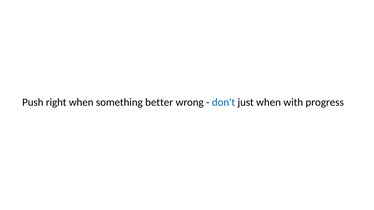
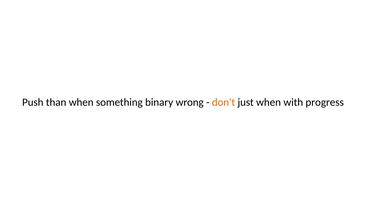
right: right -> than
better: better -> binary
don't colour: blue -> orange
